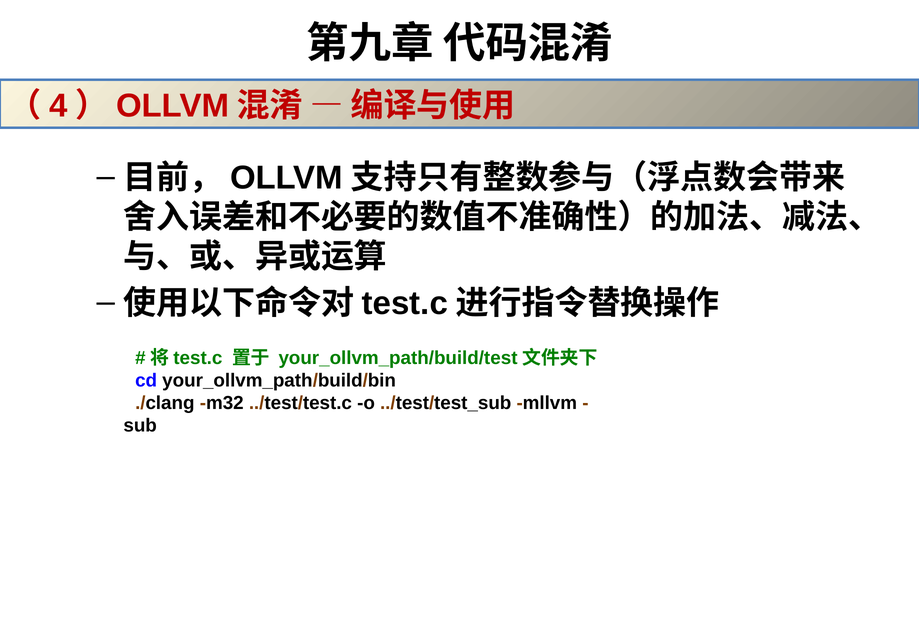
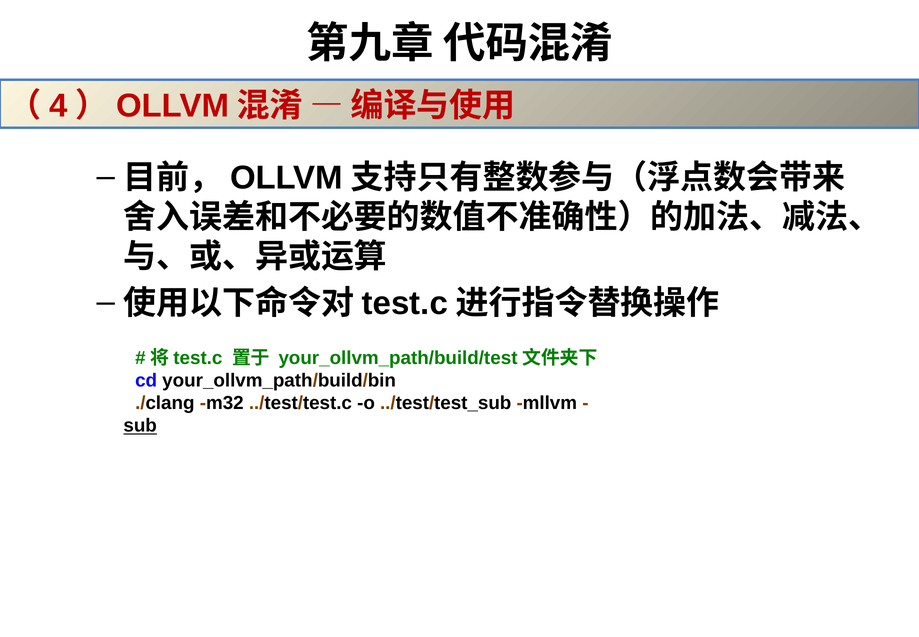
sub underline: none -> present
